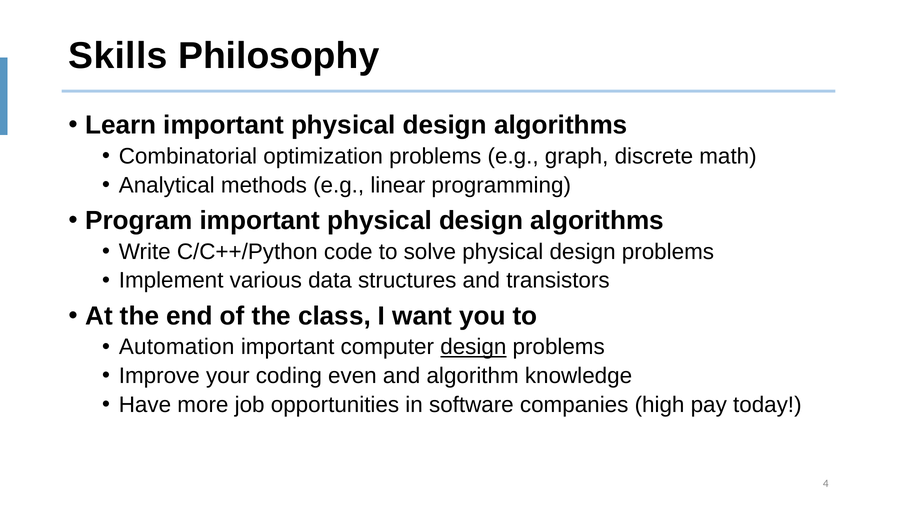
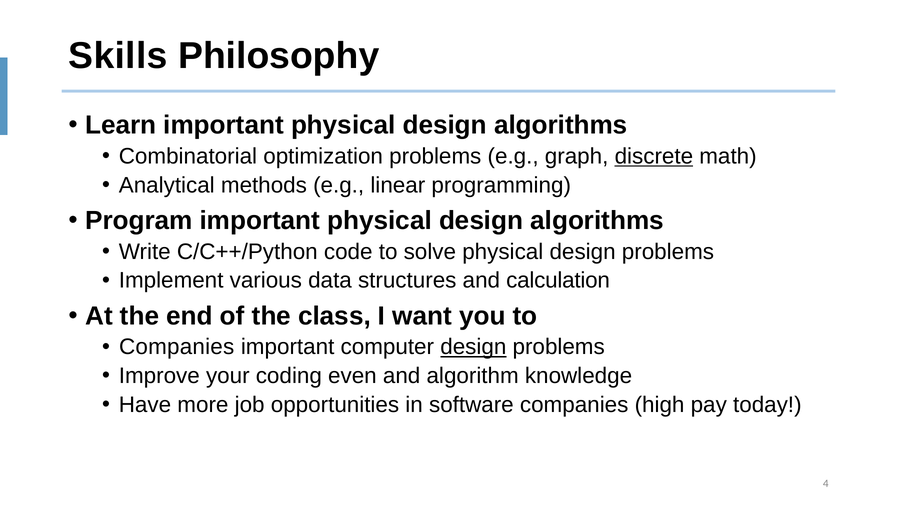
discrete underline: none -> present
transistors: transistors -> calculation
Automation at (177, 347): Automation -> Companies
